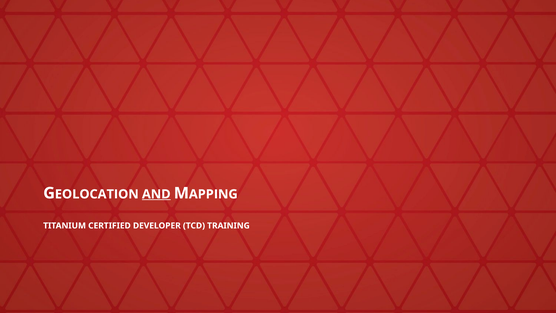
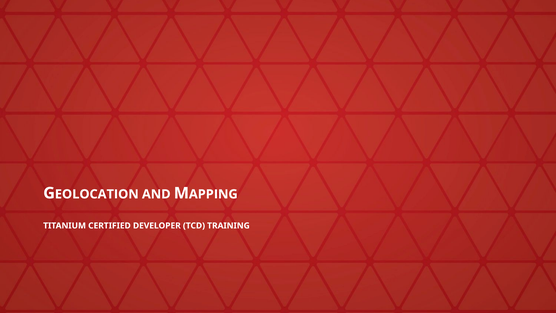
AND underline: present -> none
